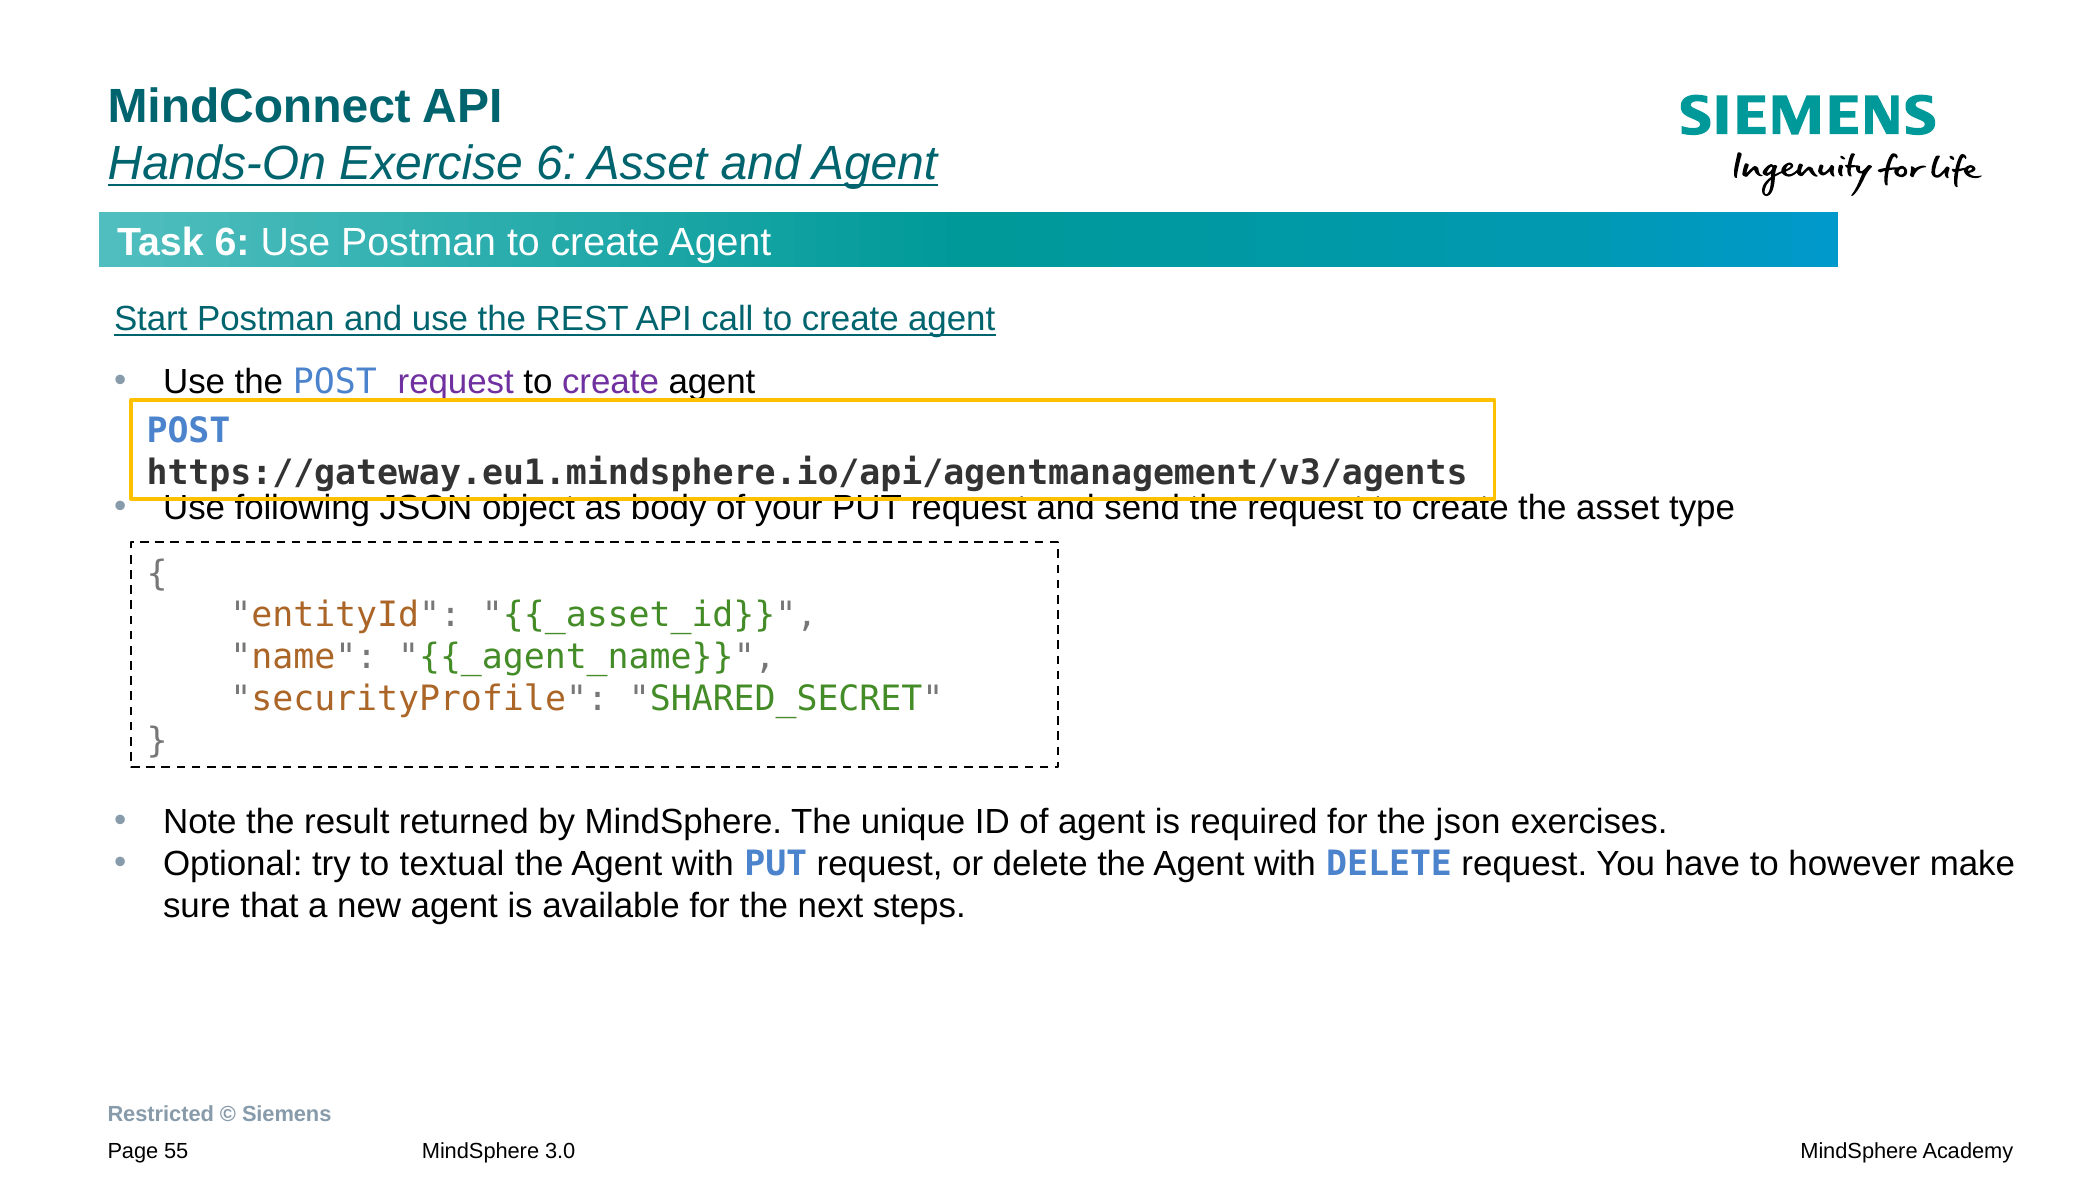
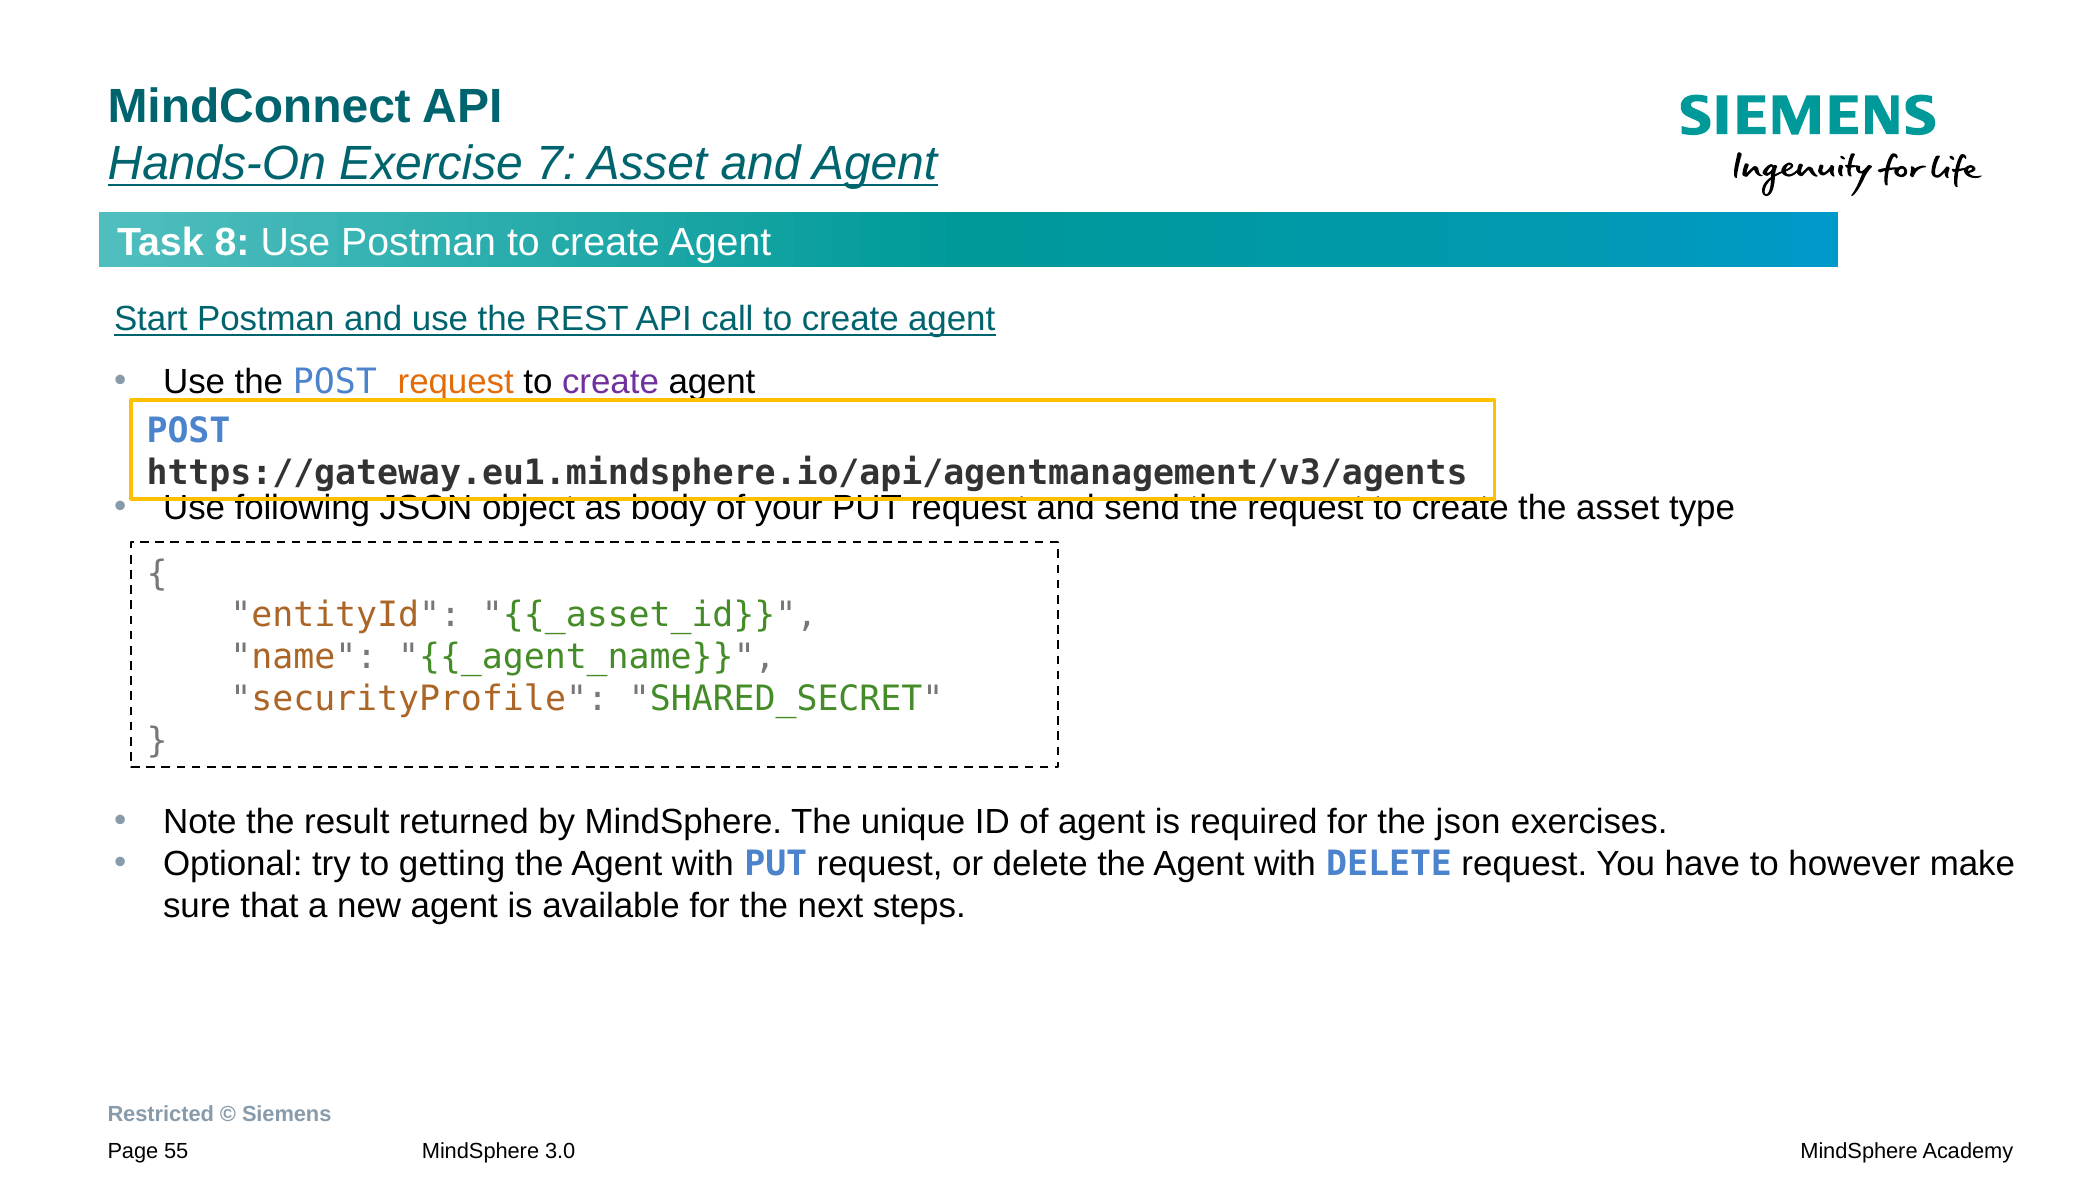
Exercise 6: 6 -> 7
Task 6: 6 -> 8
request at (456, 382) colour: purple -> orange
textual: textual -> getting
